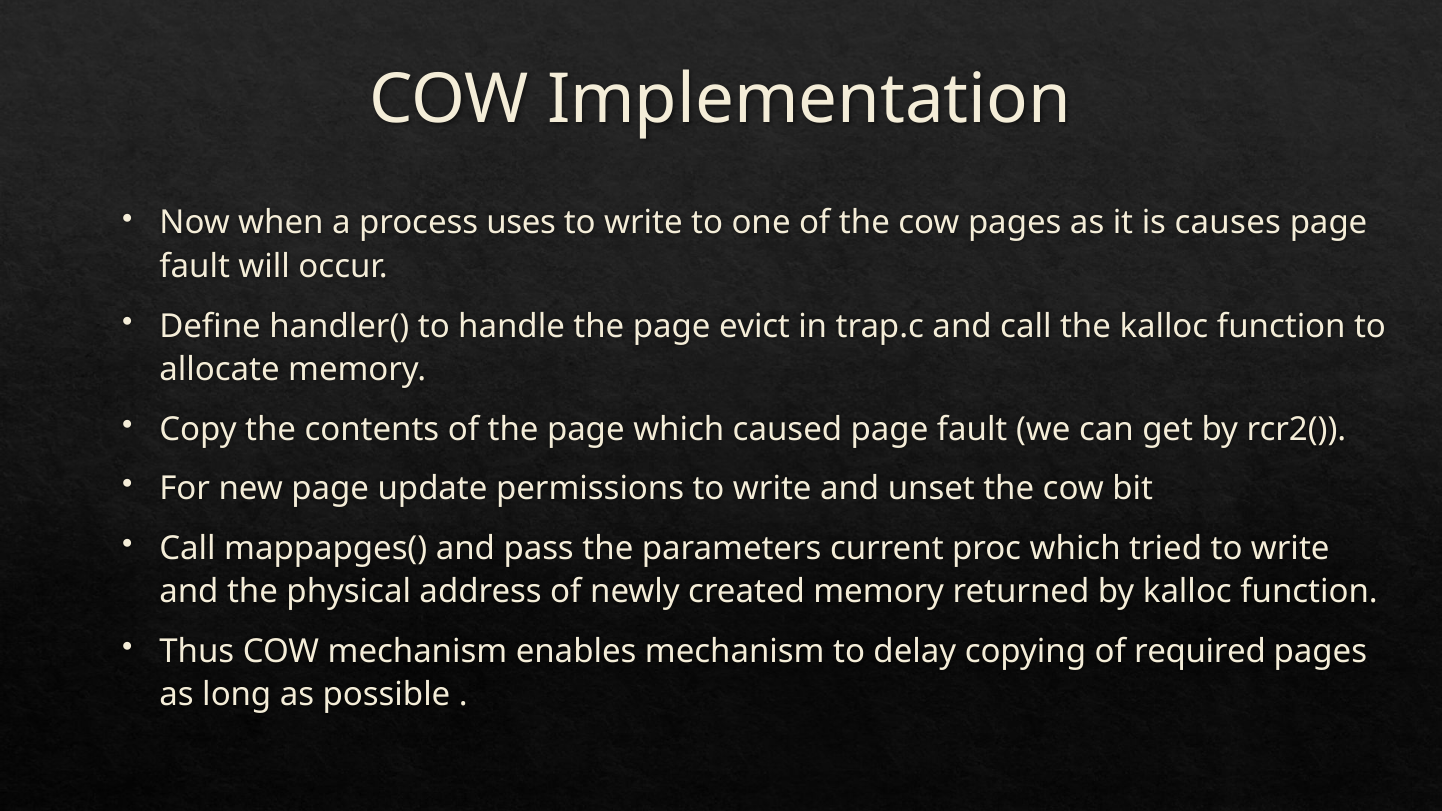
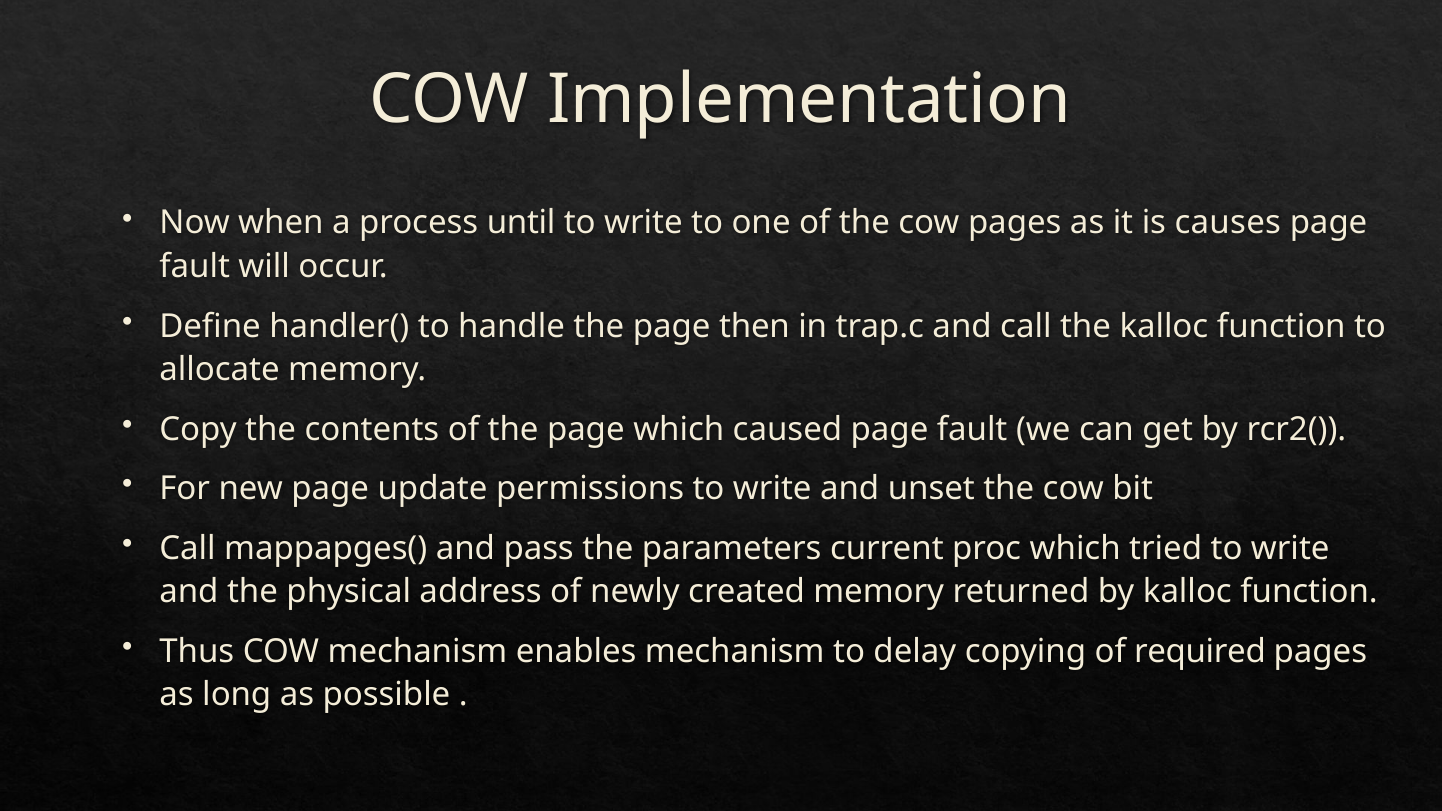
uses: uses -> until
evict: evict -> then
